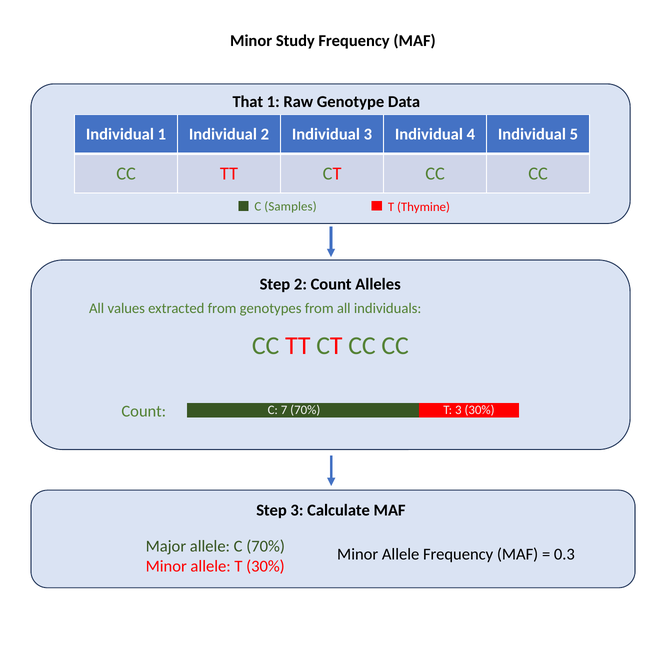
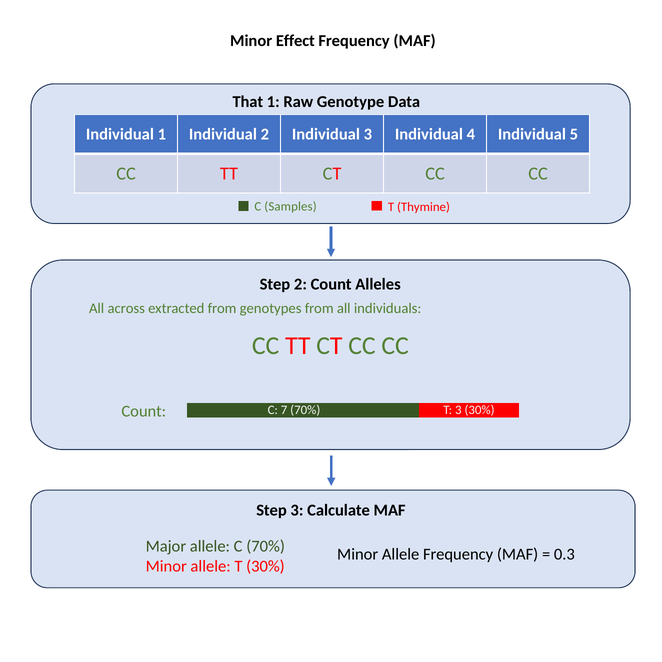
Study: Study -> Effect
values: values -> across
